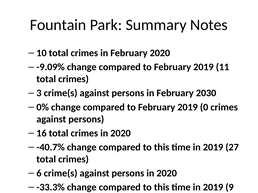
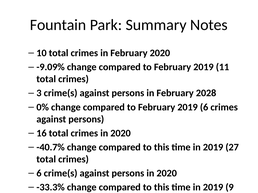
2030: 2030 -> 2028
2019 0: 0 -> 6
